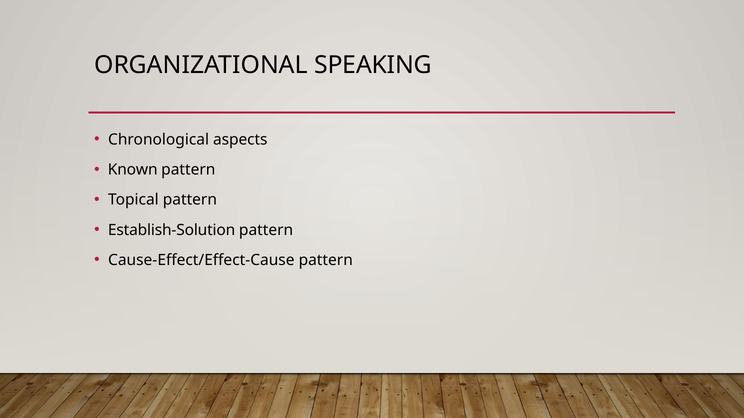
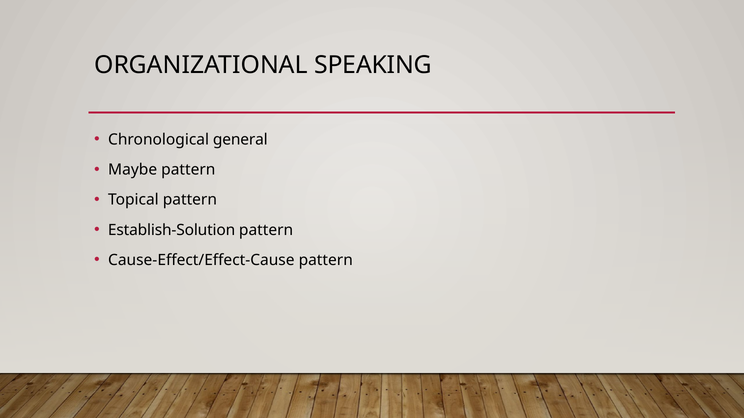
aspects: aspects -> general
Known: Known -> Maybe
